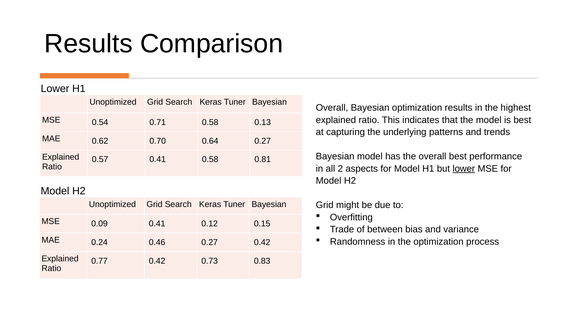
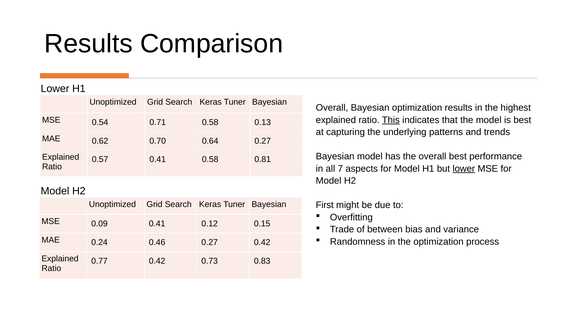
This underline: none -> present
2: 2 -> 7
Grid at (325, 205): Grid -> First
